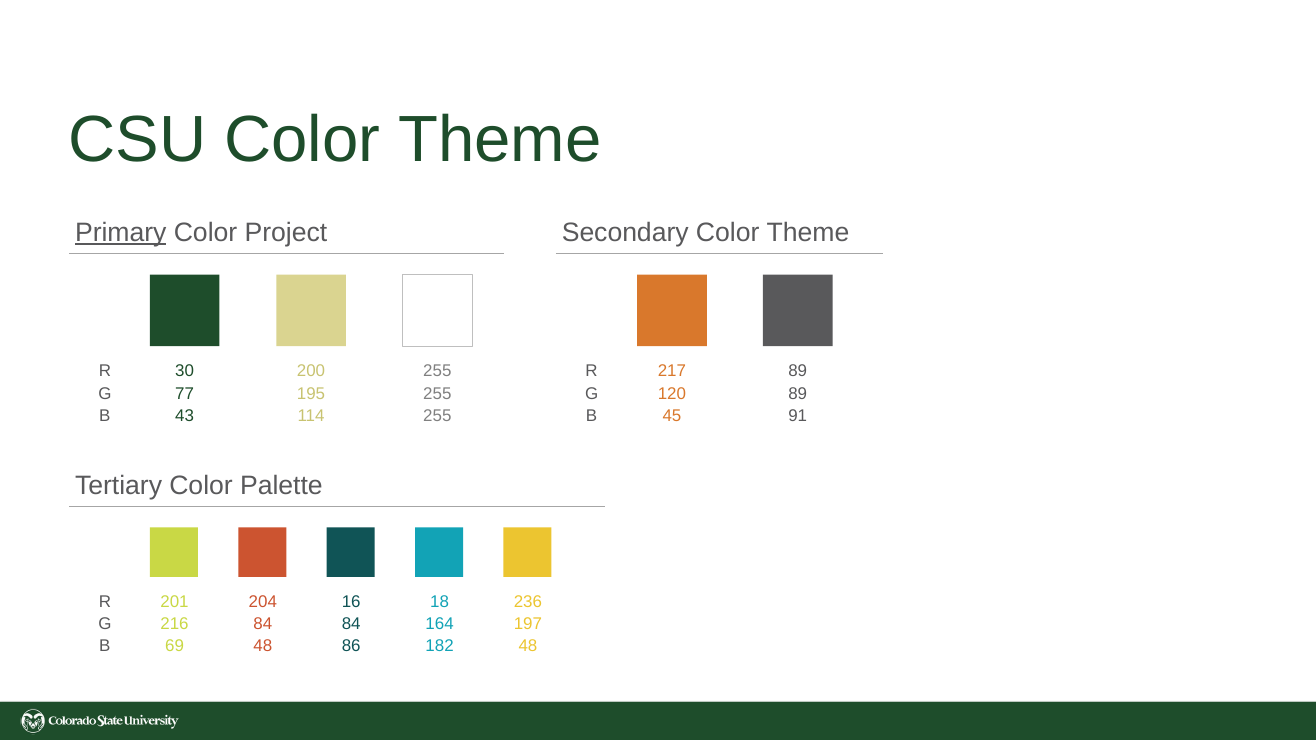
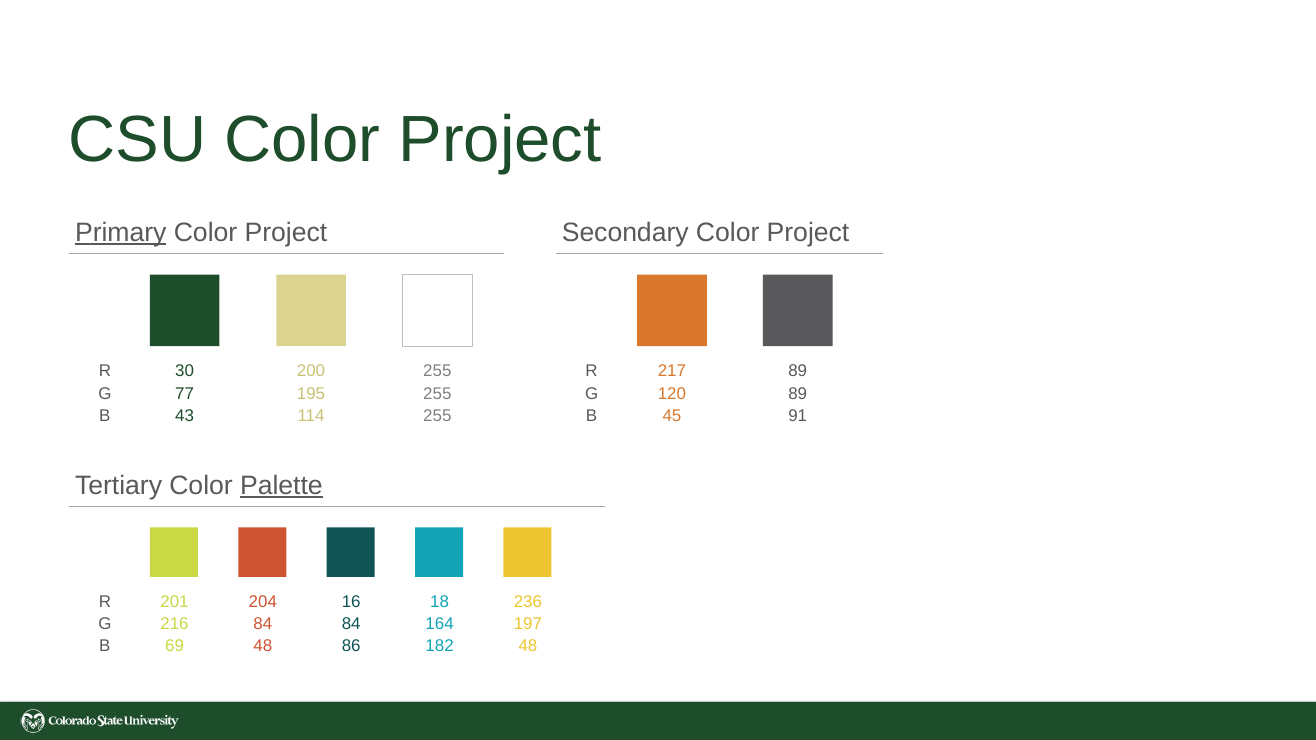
CSU Color Theme: Theme -> Project
Secondary Color Theme: Theme -> Project
Palette underline: none -> present
